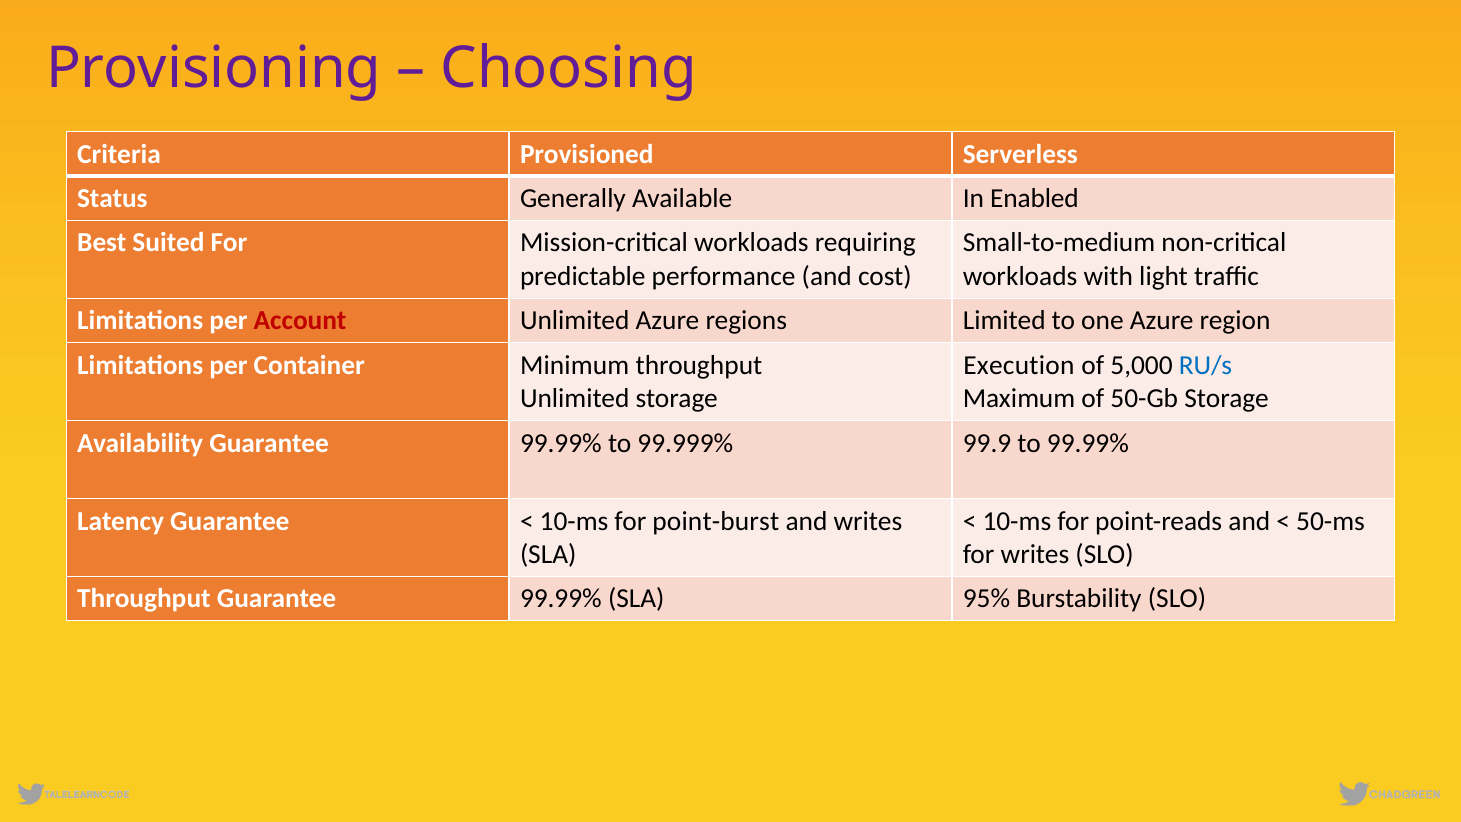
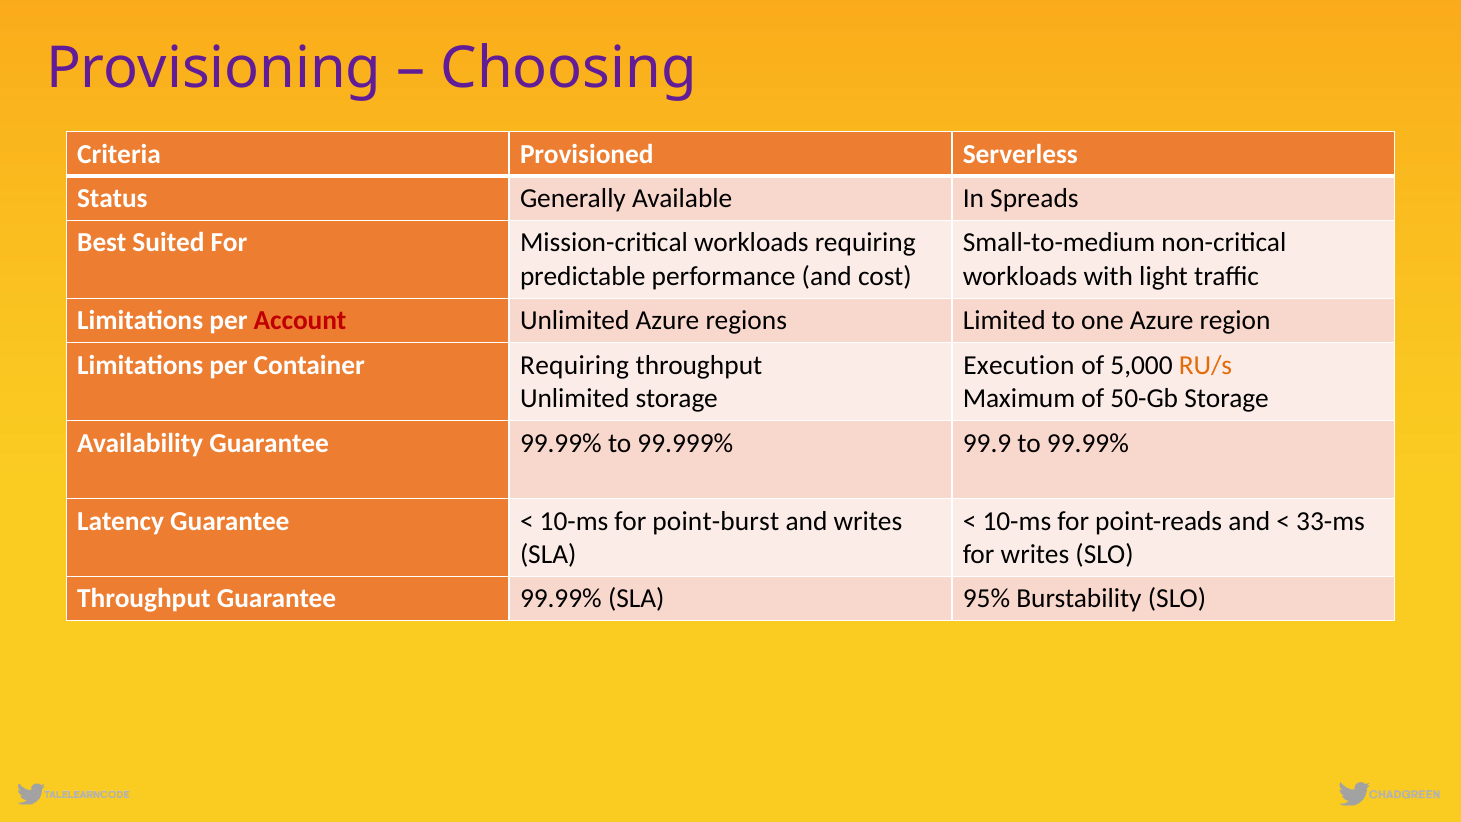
Enabled: Enabled -> Spreads
Container Minimum: Minimum -> Requiring
RU/s colour: blue -> orange
50-ms: 50-ms -> 33-ms
